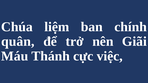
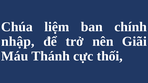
quân: quân -> nhập
việc: việc -> thối
